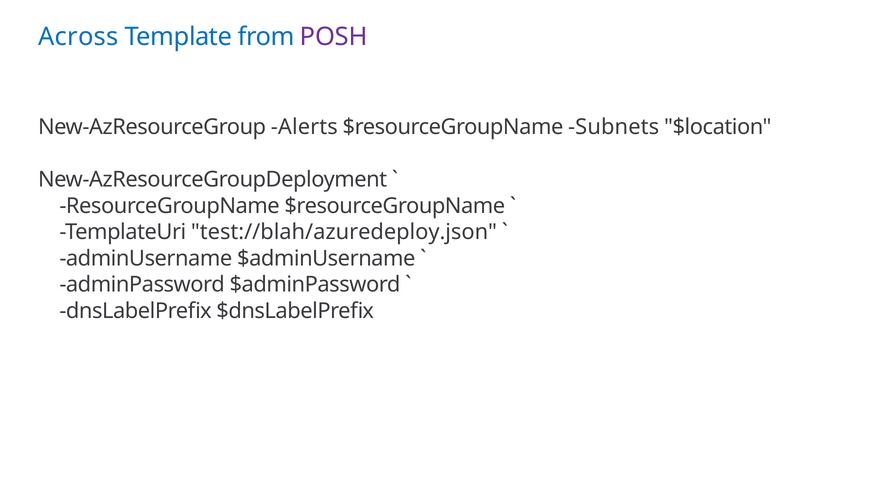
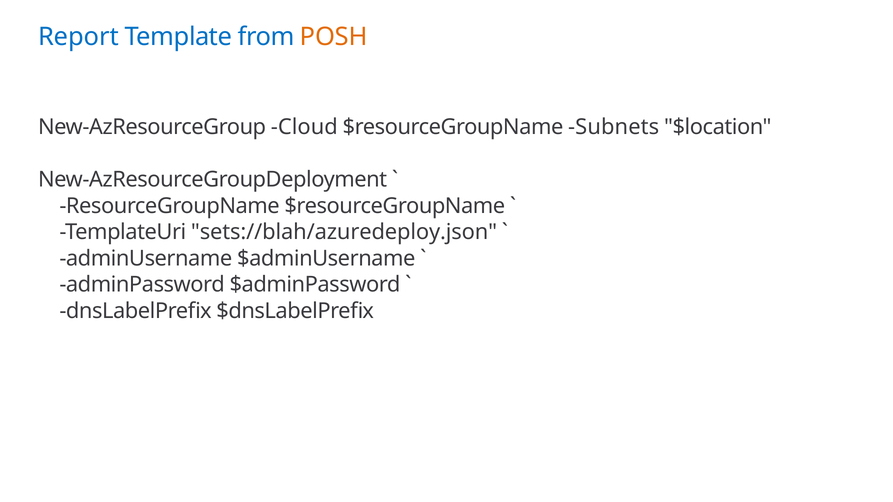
Across: Across -> Report
POSH colour: purple -> orange
Alerts: Alerts -> Cloud
test://blah/azuredeploy.json: test://blah/azuredeploy.json -> sets://blah/azuredeploy.json
